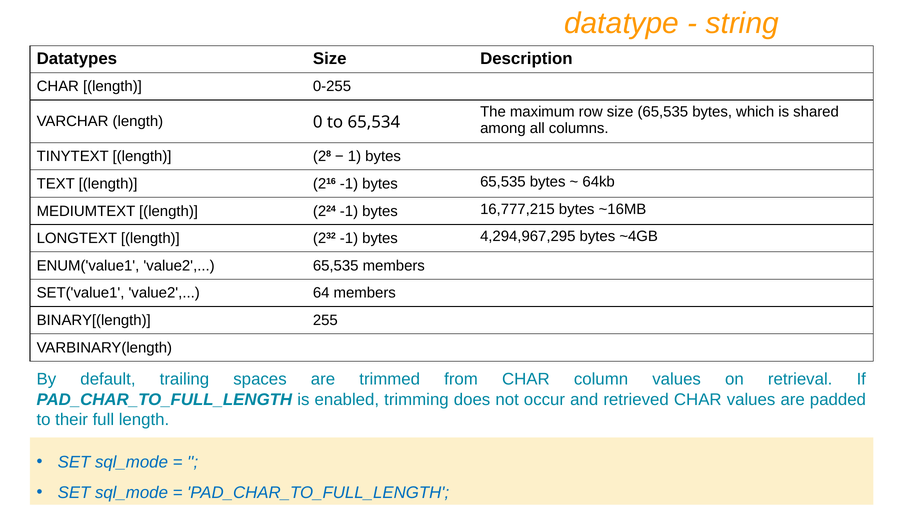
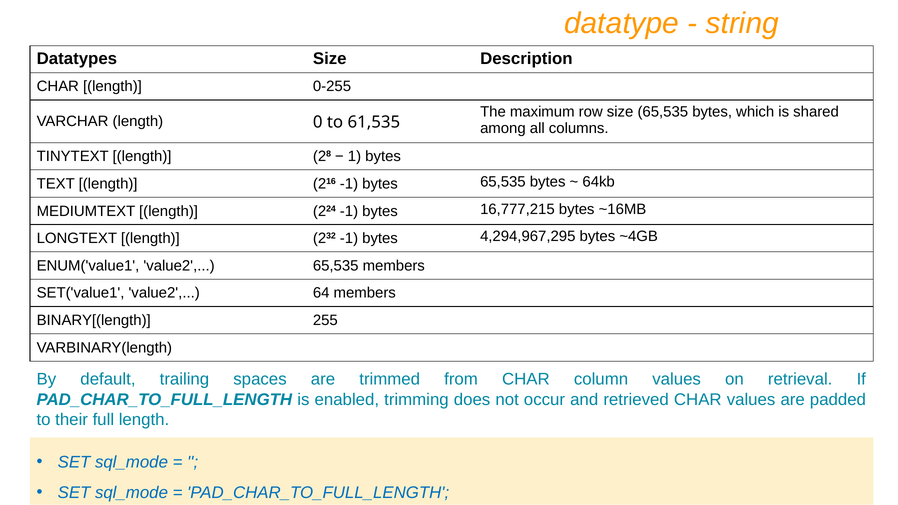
65,534: 65,534 -> 61,535
